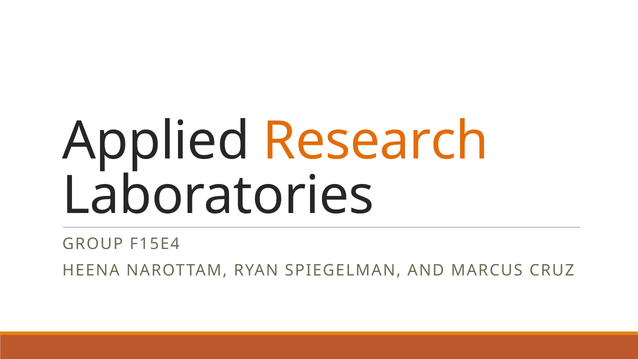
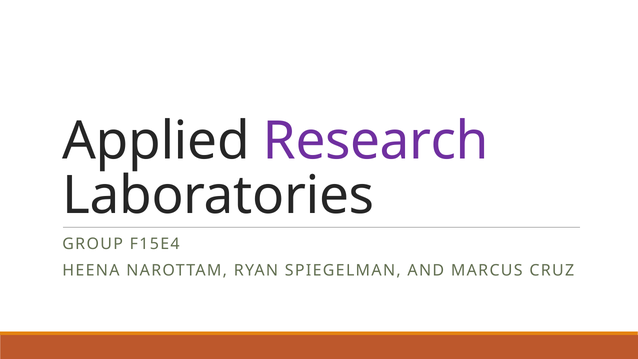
Research colour: orange -> purple
